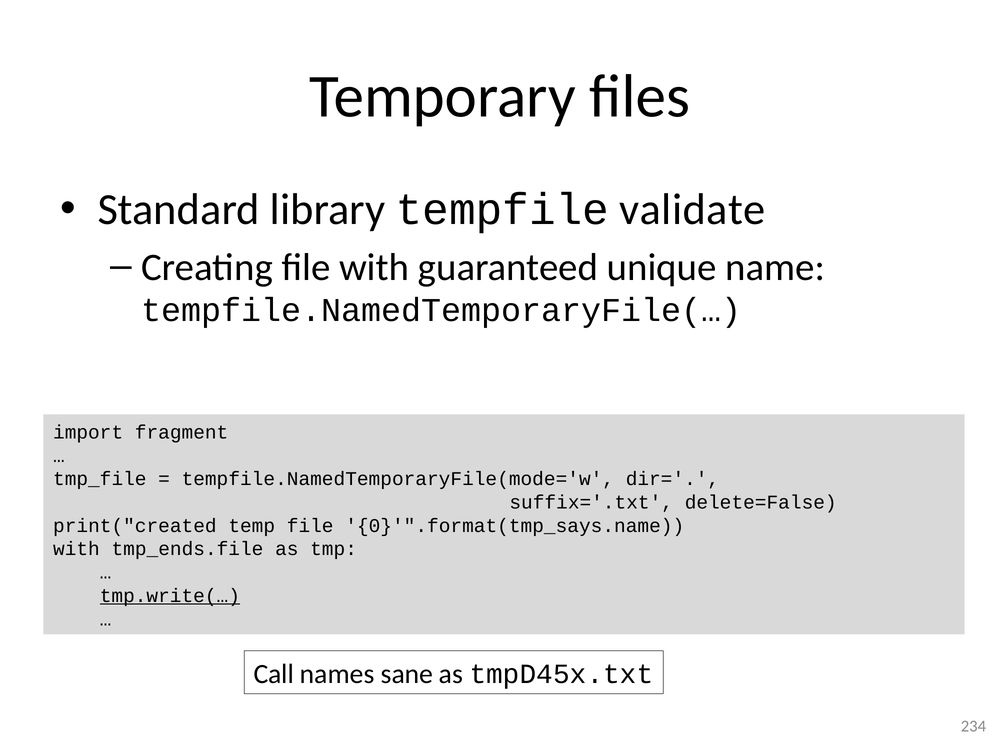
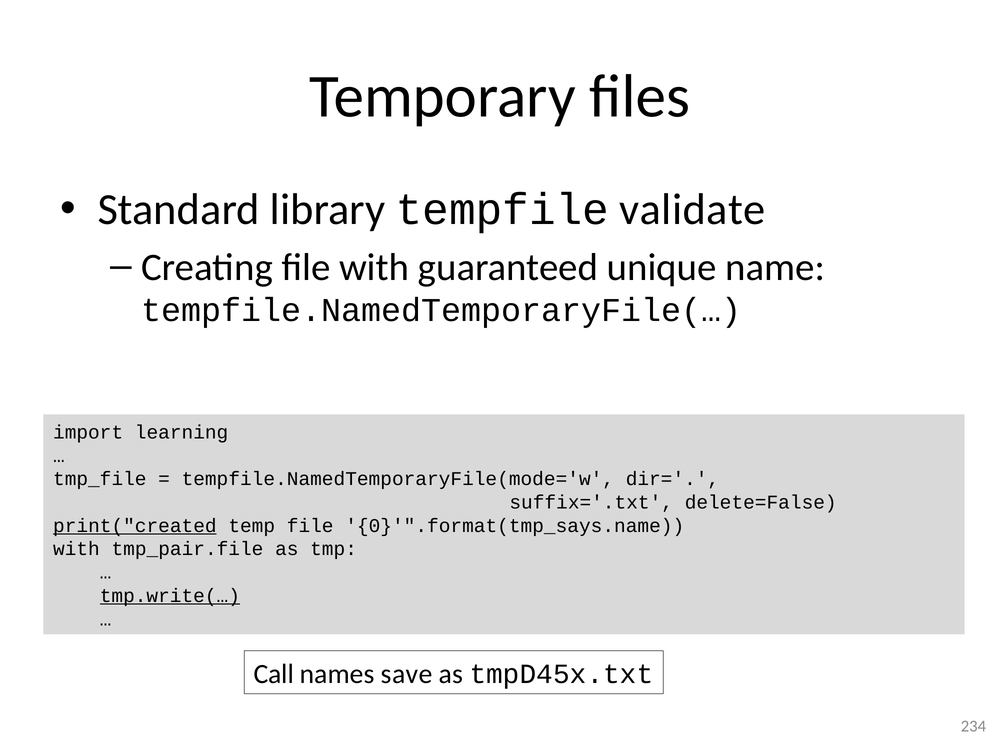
fragment: fragment -> learning
print("created underline: none -> present
tmp_ends.file: tmp_ends.file -> tmp_pair.file
sane: sane -> save
